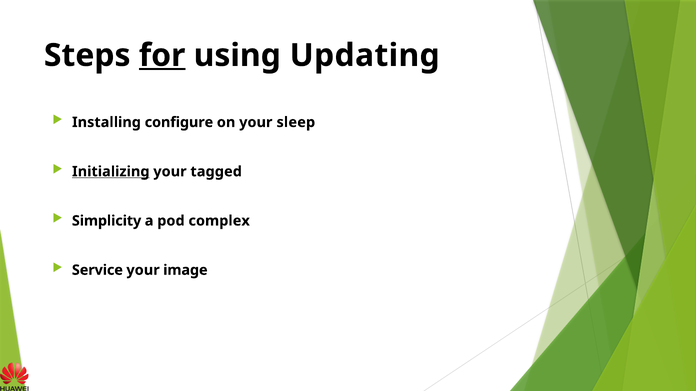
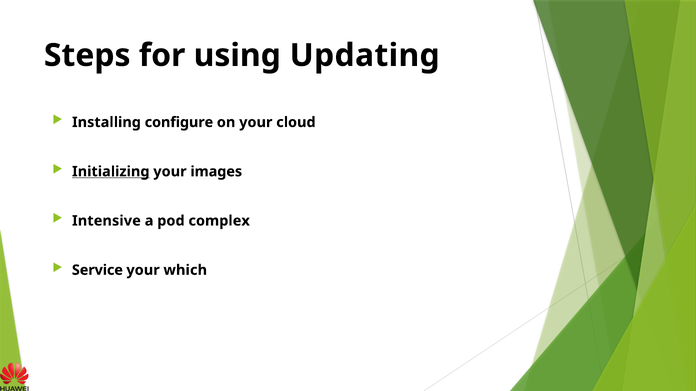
for underline: present -> none
sleep: sleep -> cloud
tagged: tagged -> images
Simplicity: Simplicity -> Intensive
image: image -> which
